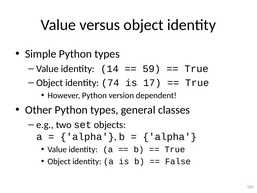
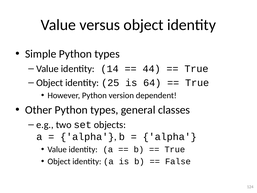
59: 59 -> 44
74: 74 -> 25
17: 17 -> 64
